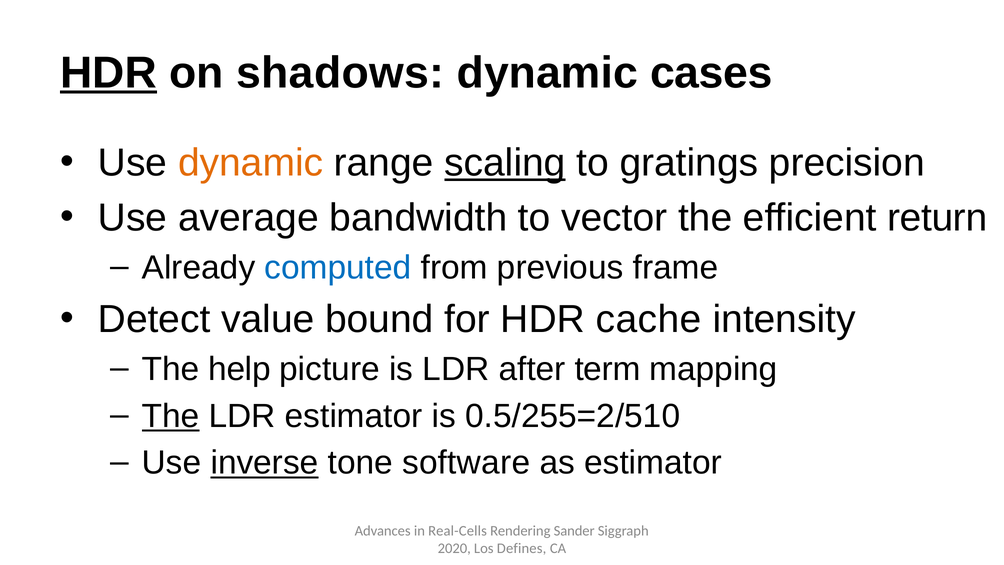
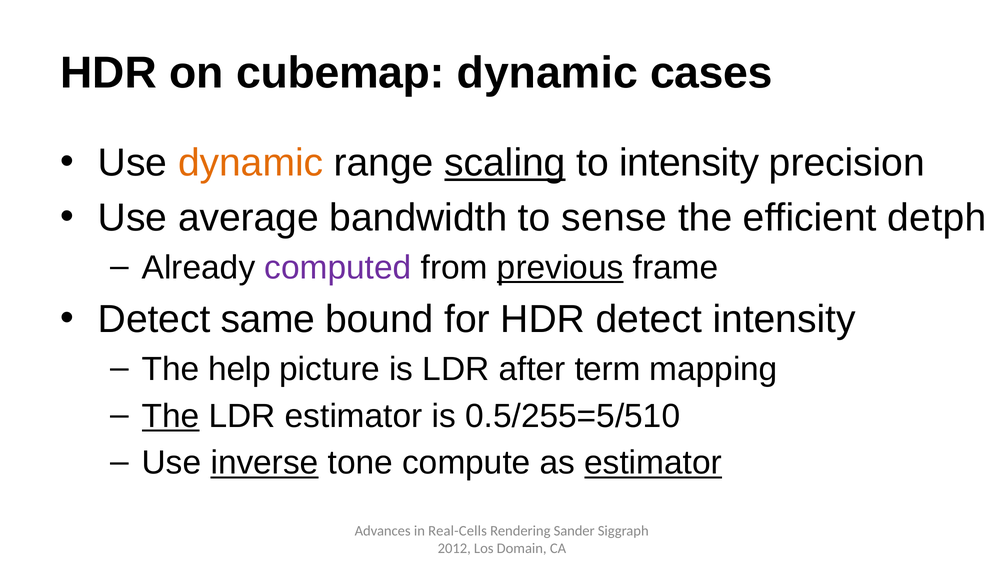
HDR at (109, 73) underline: present -> none
shadows: shadows -> cubemap
to gratings: gratings -> intensity
vector: vector -> sense
return: return -> detph
computed colour: blue -> purple
previous underline: none -> present
value: value -> same
HDR cache: cache -> detect
0.5/255=2/510: 0.5/255=2/510 -> 0.5/255=5/510
software: software -> compute
estimator at (653, 463) underline: none -> present
2020: 2020 -> 2012
Defines: Defines -> Domain
